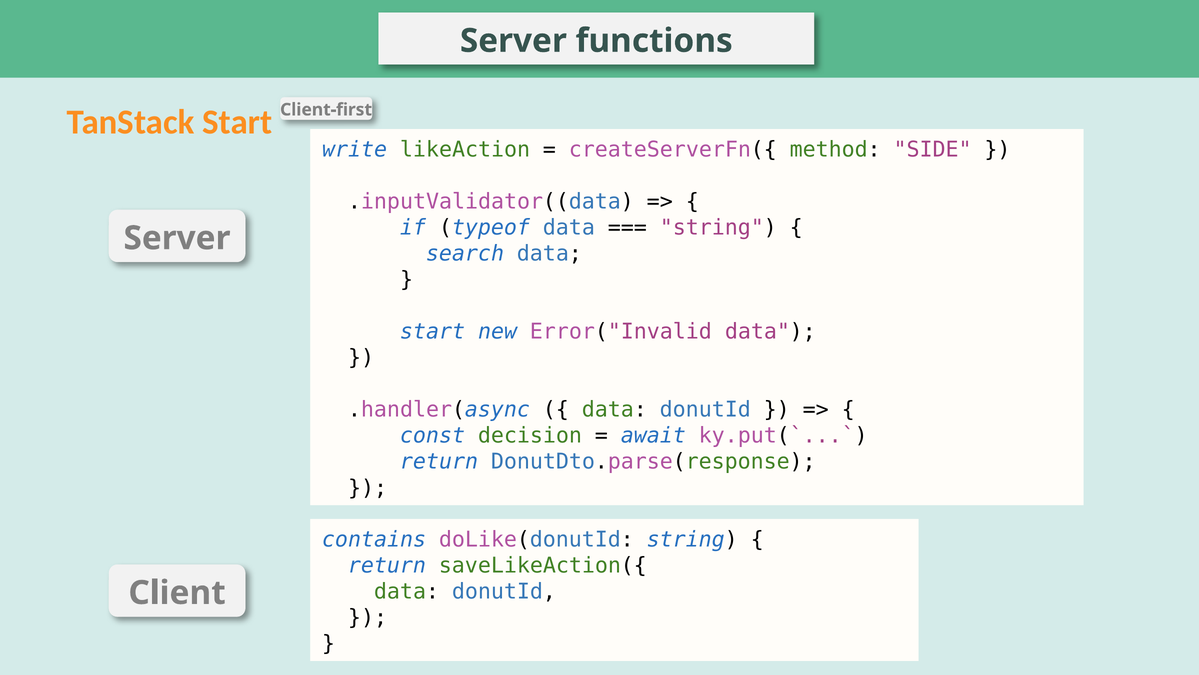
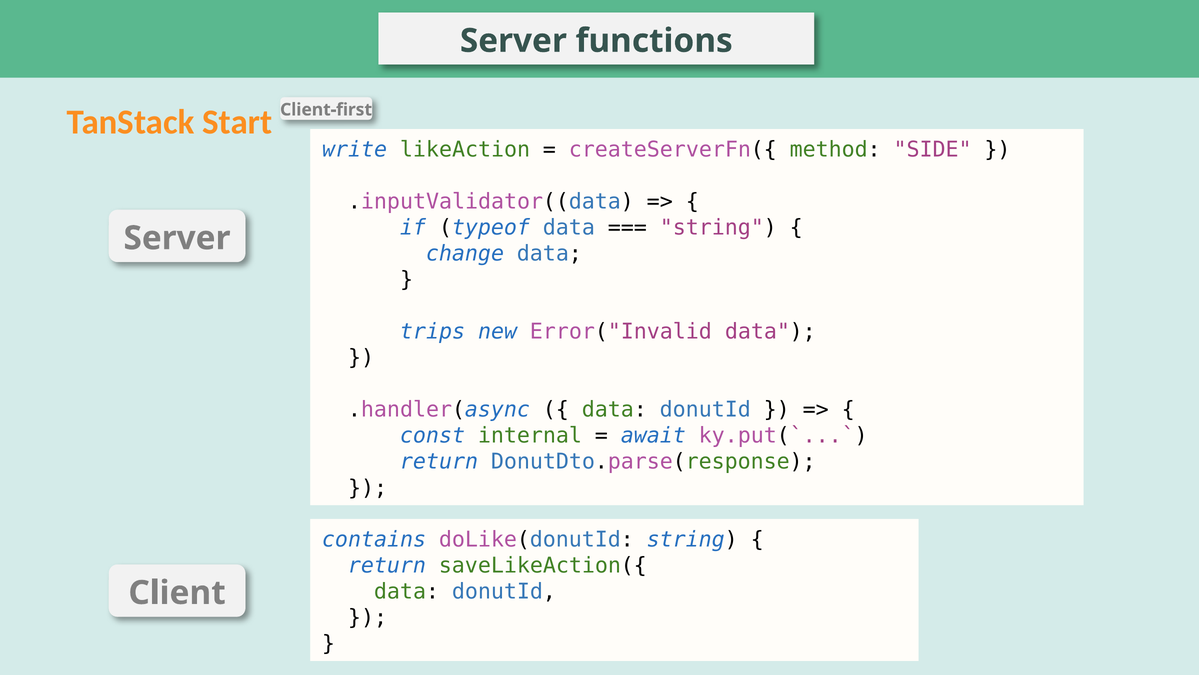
search: search -> change
start at (433, 331): start -> trips
decision: decision -> internal
